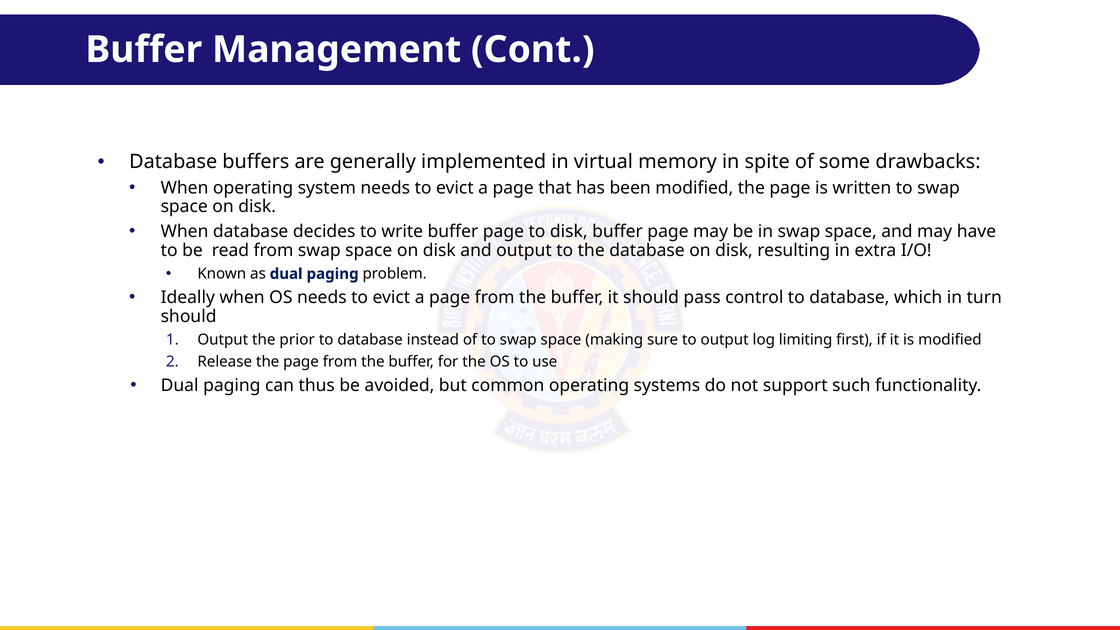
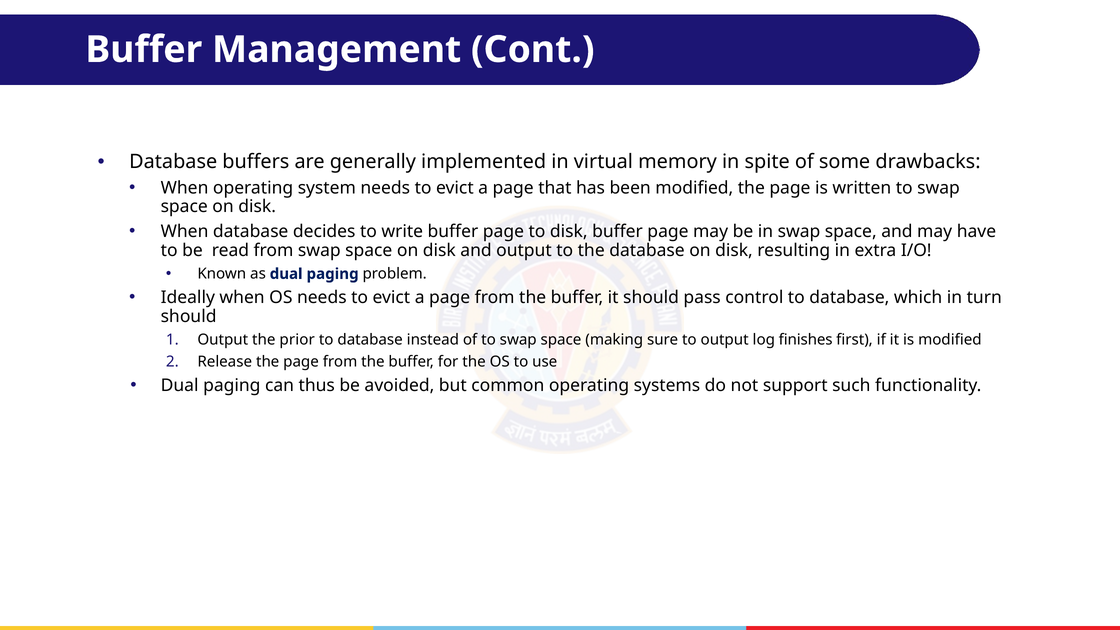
limiting: limiting -> finishes
